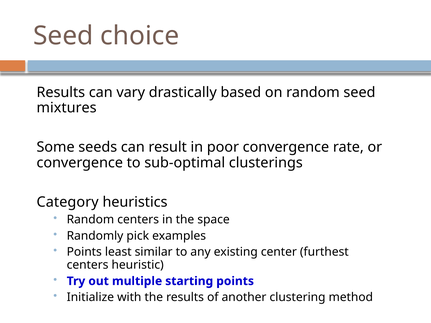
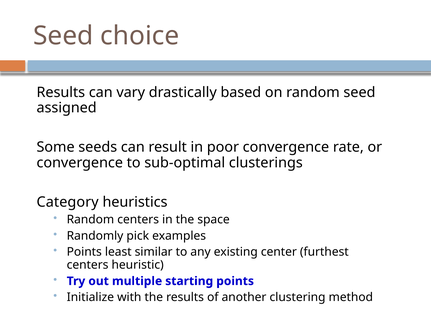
mixtures: mixtures -> assigned
